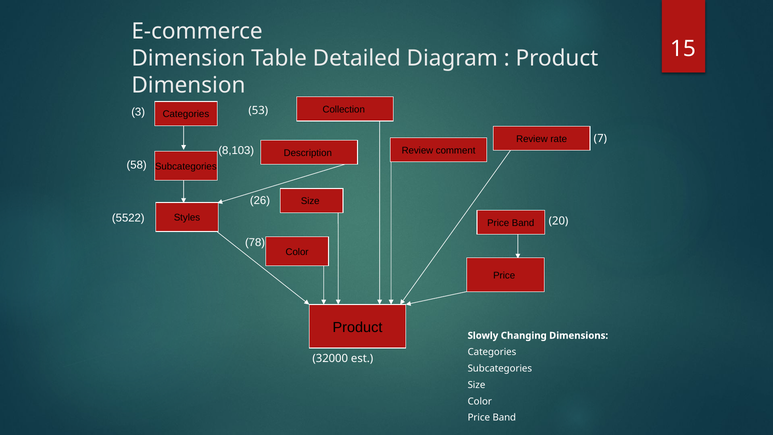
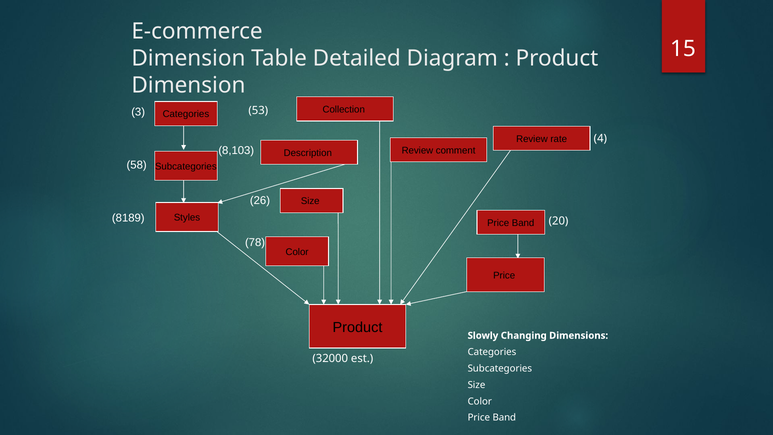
7: 7 -> 4
5522: 5522 -> 8189
